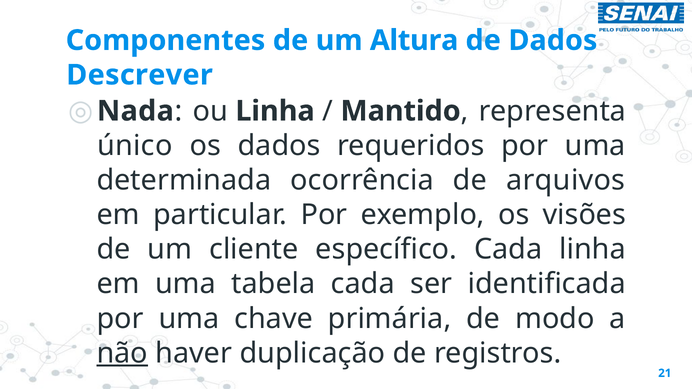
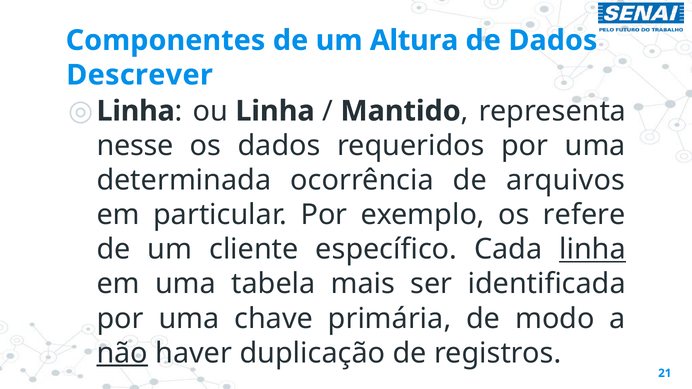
Nada at (135, 111): Nada -> Linha
único: único -> nesse
visões: visões -> refere
linha at (593, 250) underline: none -> present
tabela cada: cada -> mais
